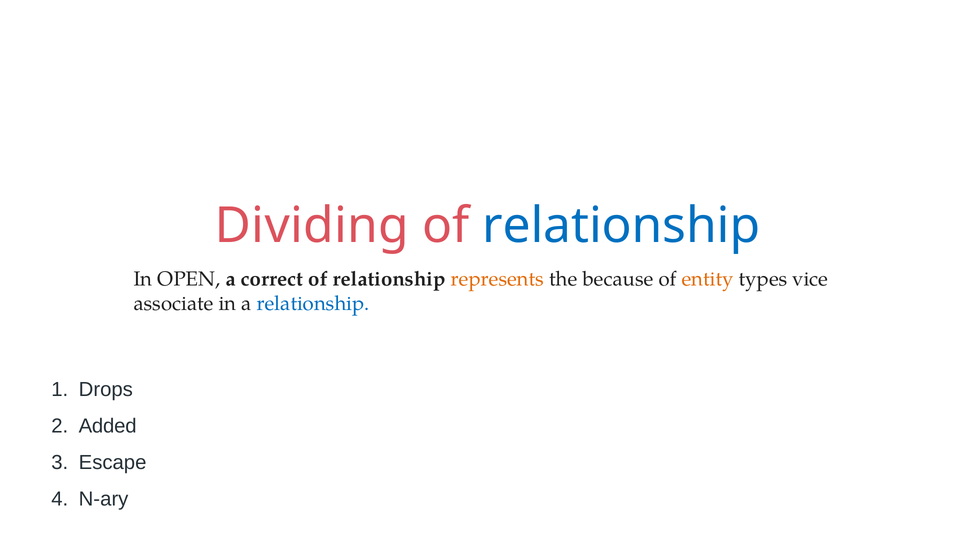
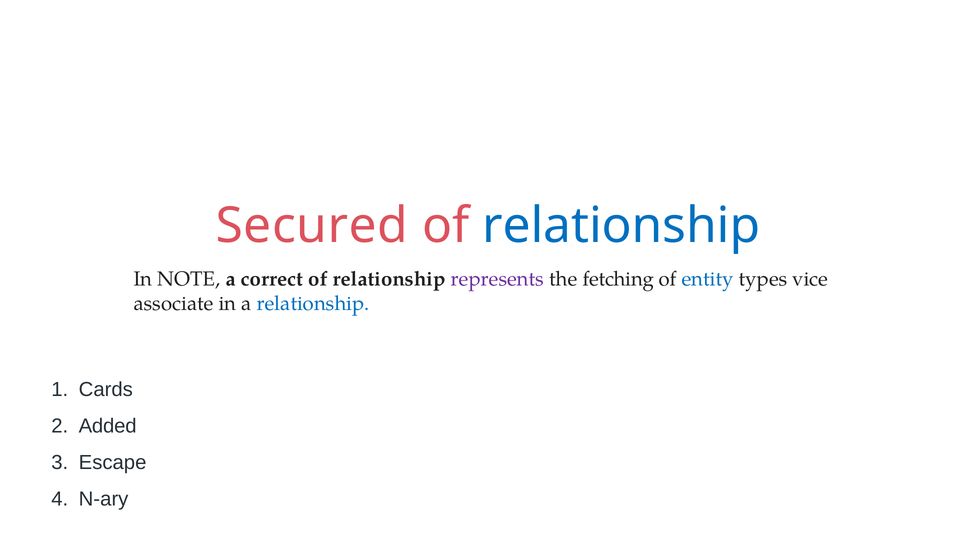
Dividing: Dividing -> Secured
OPEN: OPEN -> NOTE
represents colour: orange -> purple
because: because -> fetching
entity colour: orange -> blue
Drops: Drops -> Cards
